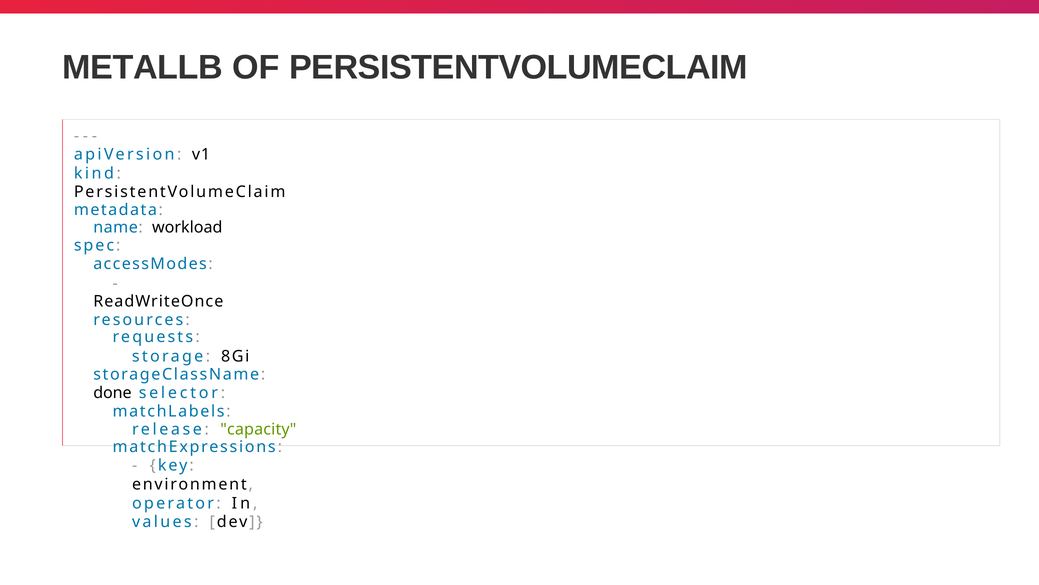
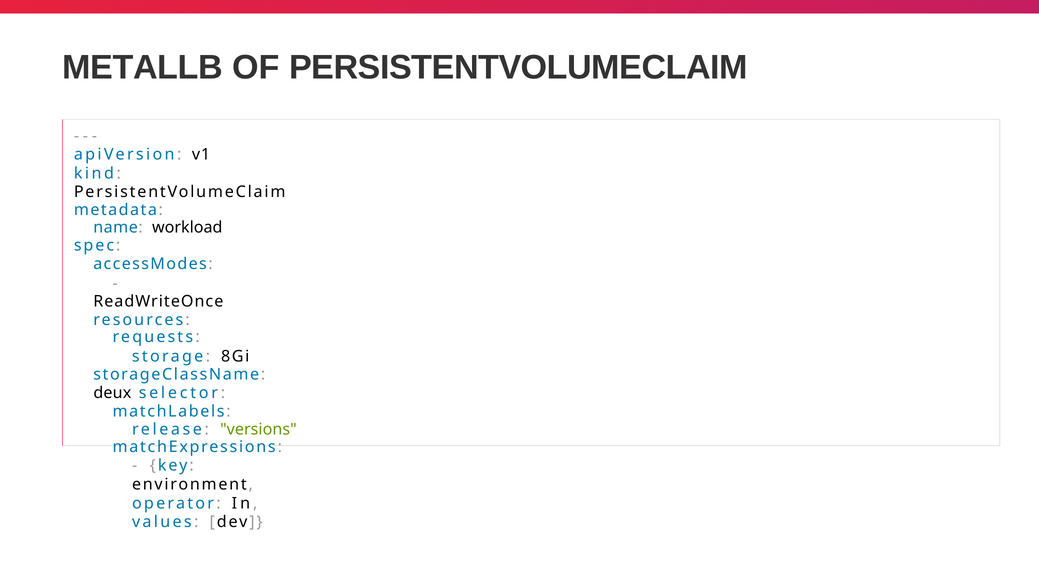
done: done -> deux
capacity: capacity -> versions
